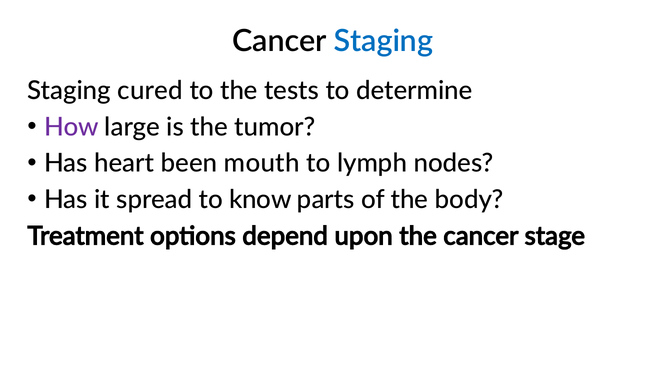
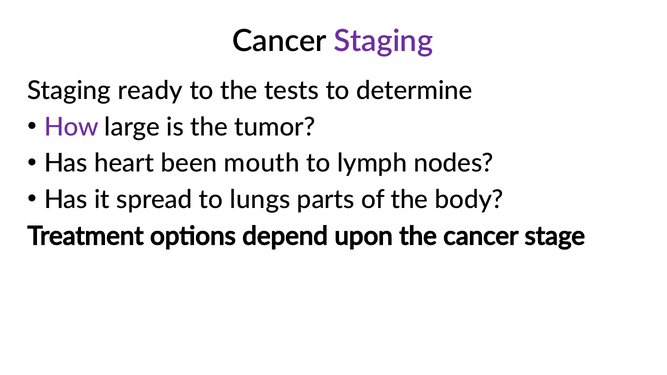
Staging at (383, 41) colour: blue -> purple
cured: cured -> ready
know: know -> lungs
